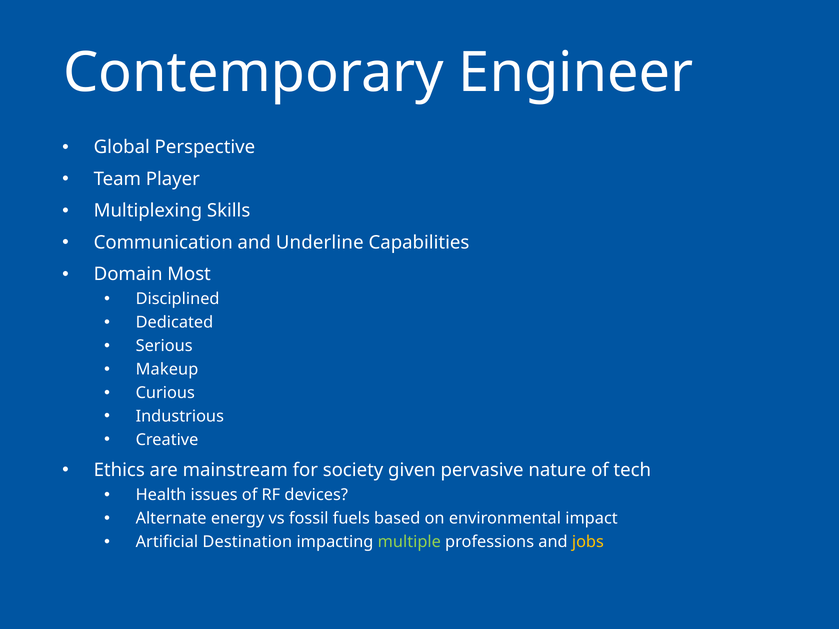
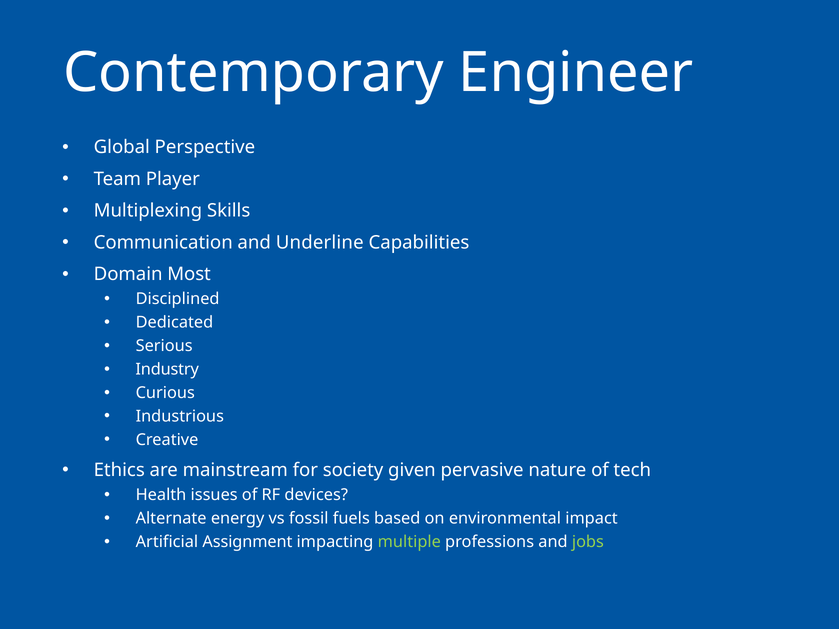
Makeup: Makeup -> Industry
Destination: Destination -> Assignment
jobs colour: yellow -> light green
